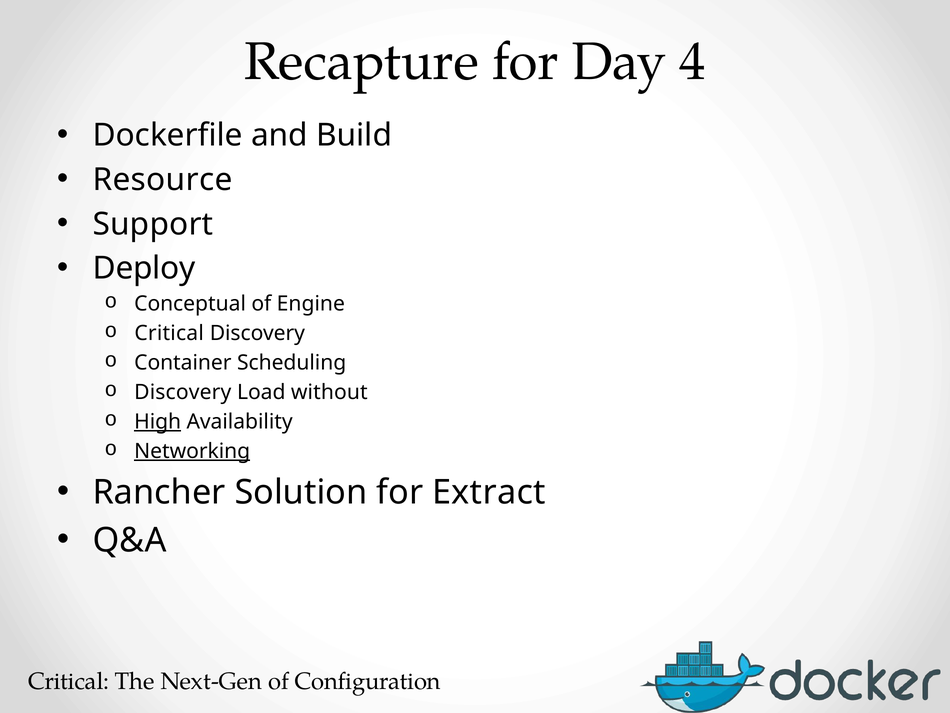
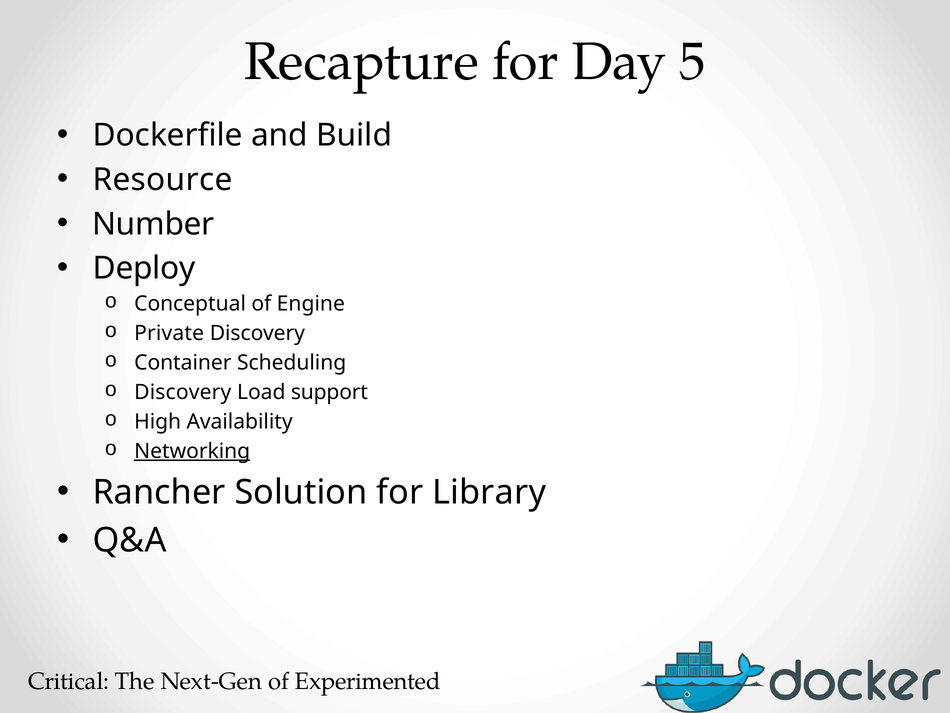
4: 4 -> 5
Support: Support -> Number
Critical at (169, 333): Critical -> Private
without: without -> support
High underline: present -> none
Extract: Extract -> Library
Configuration: Configuration -> Experimented
